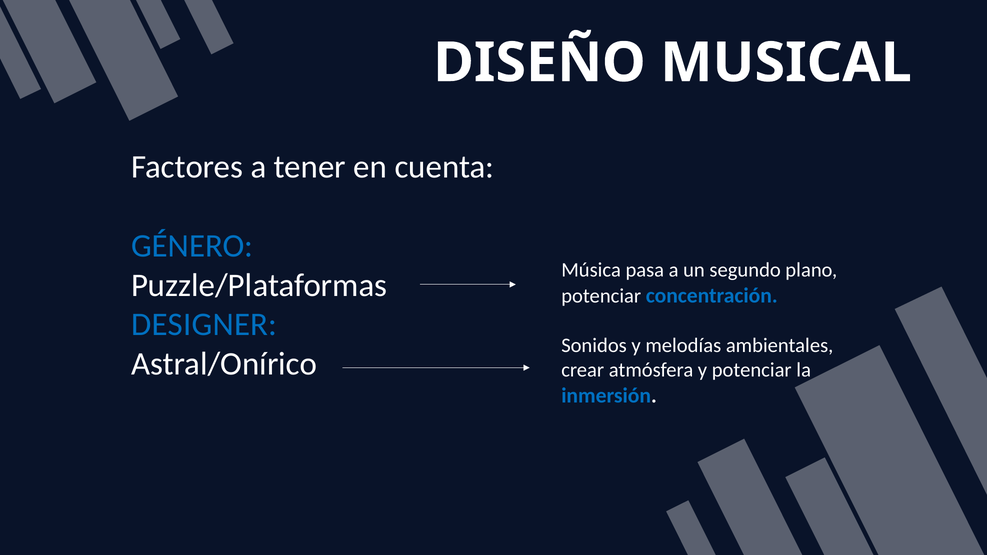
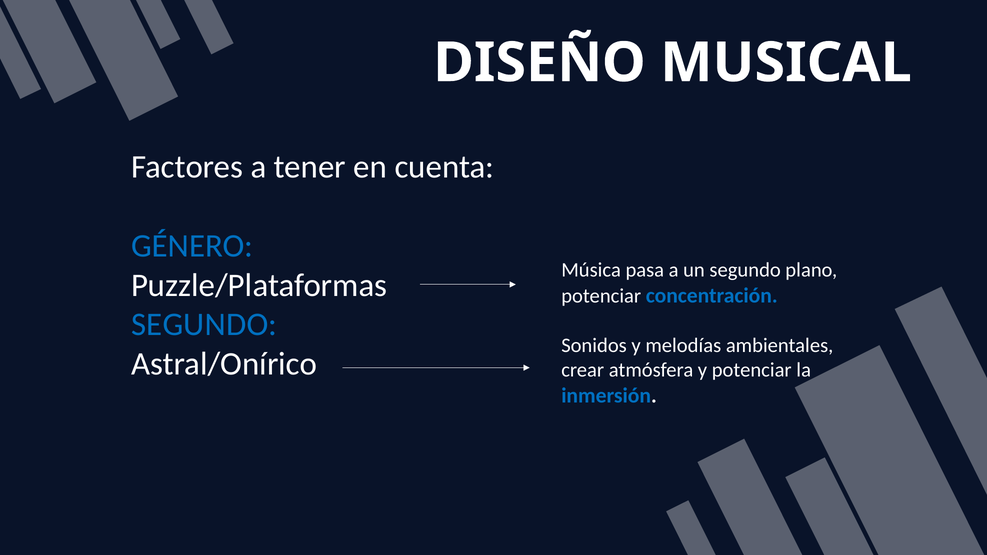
DESIGNER at (204, 325): DESIGNER -> SEGUNDO
